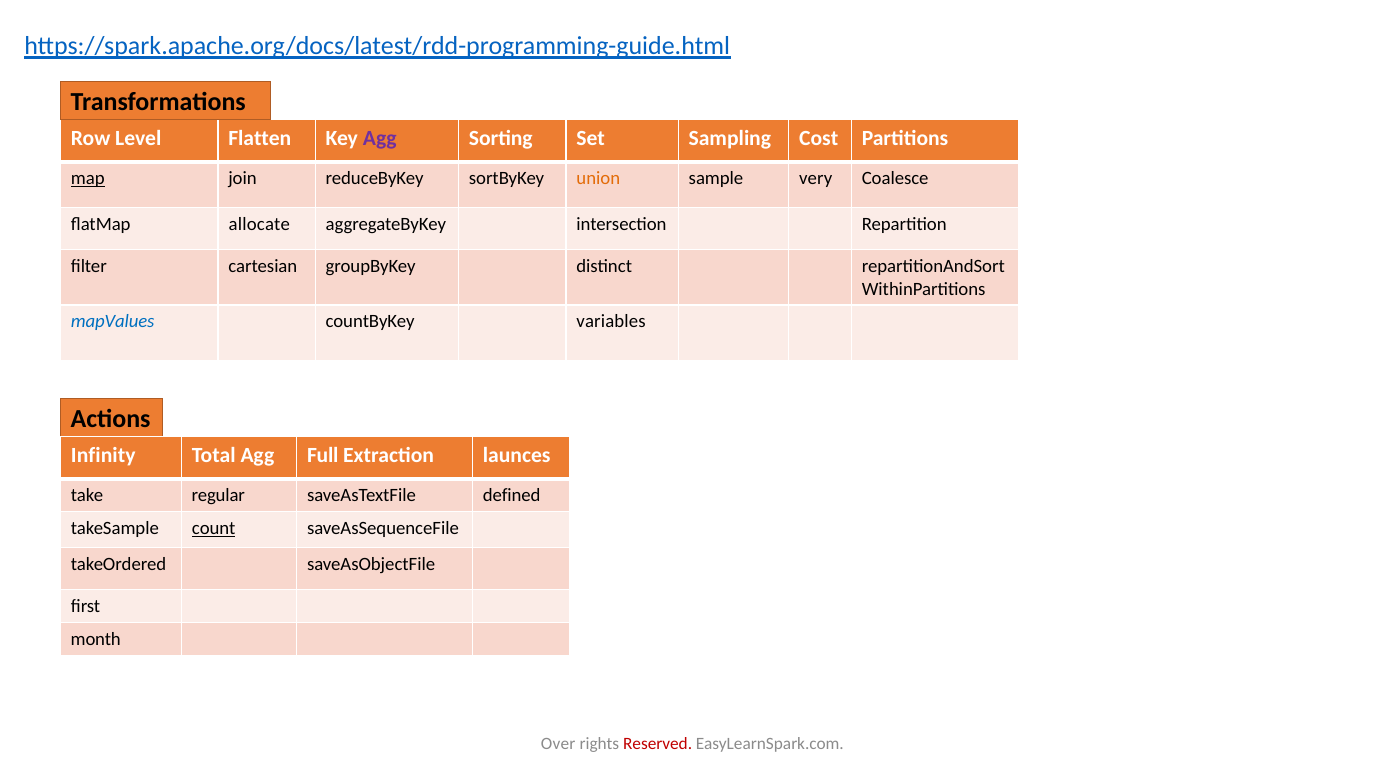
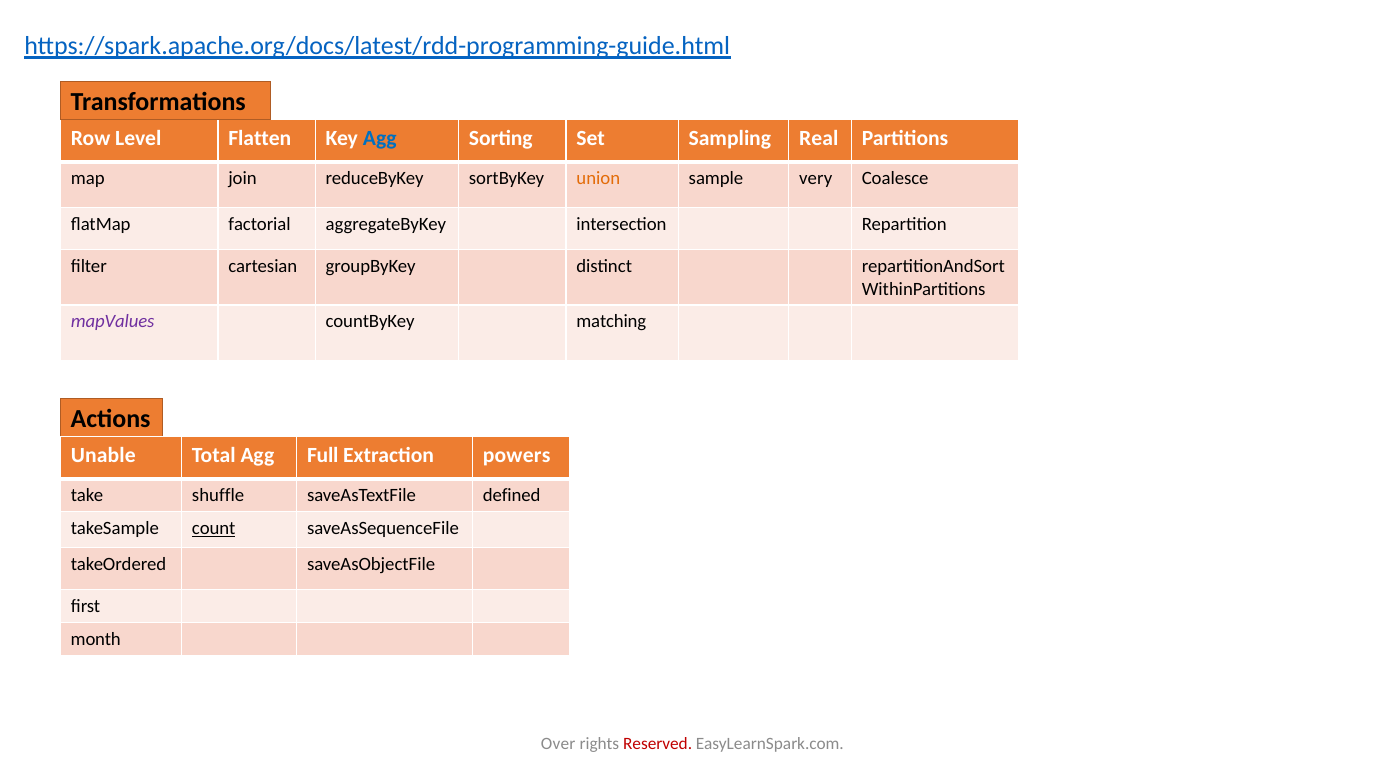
Agg at (380, 138) colour: purple -> blue
Cost: Cost -> Real
map underline: present -> none
allocate: allocate -> factorial
mapValues colour: blue -> purple
variables: variables -> matching
Infinity: Infinity -> Unable
launces: launces -> powers
regular: regular -> shuffle
